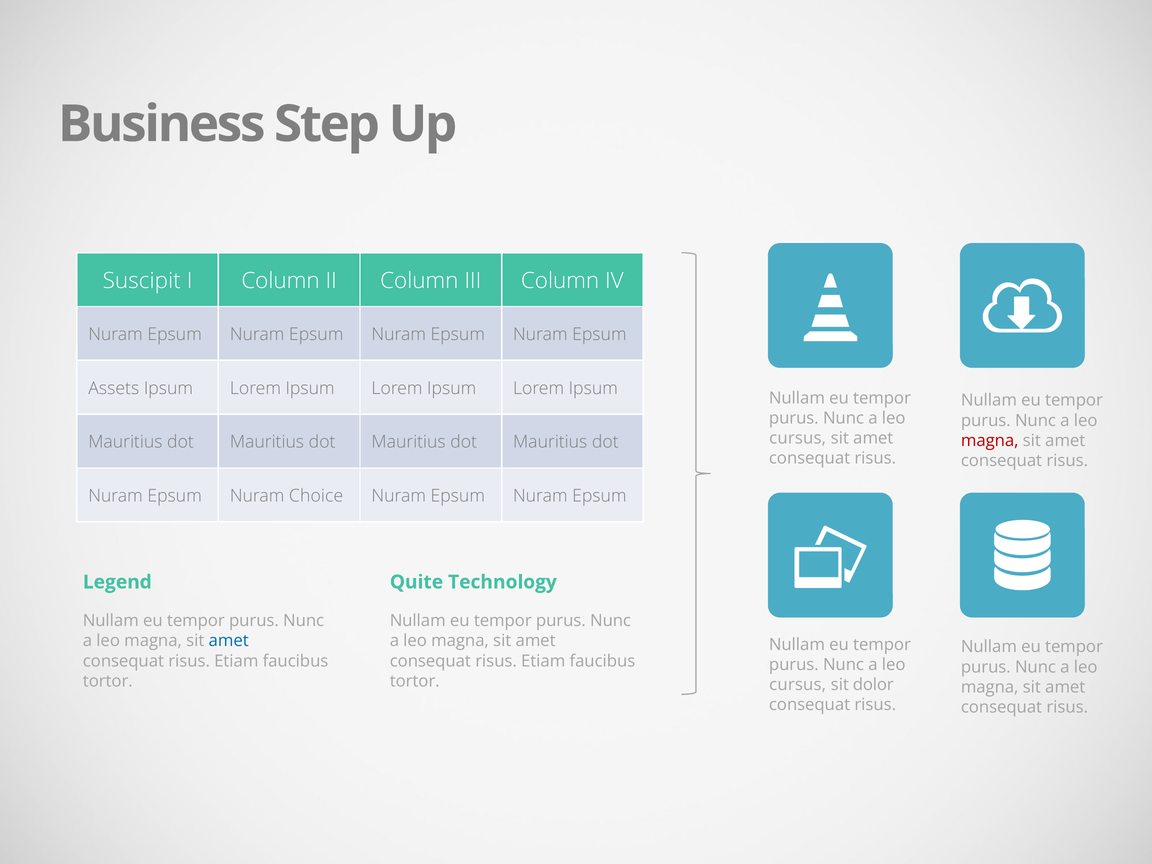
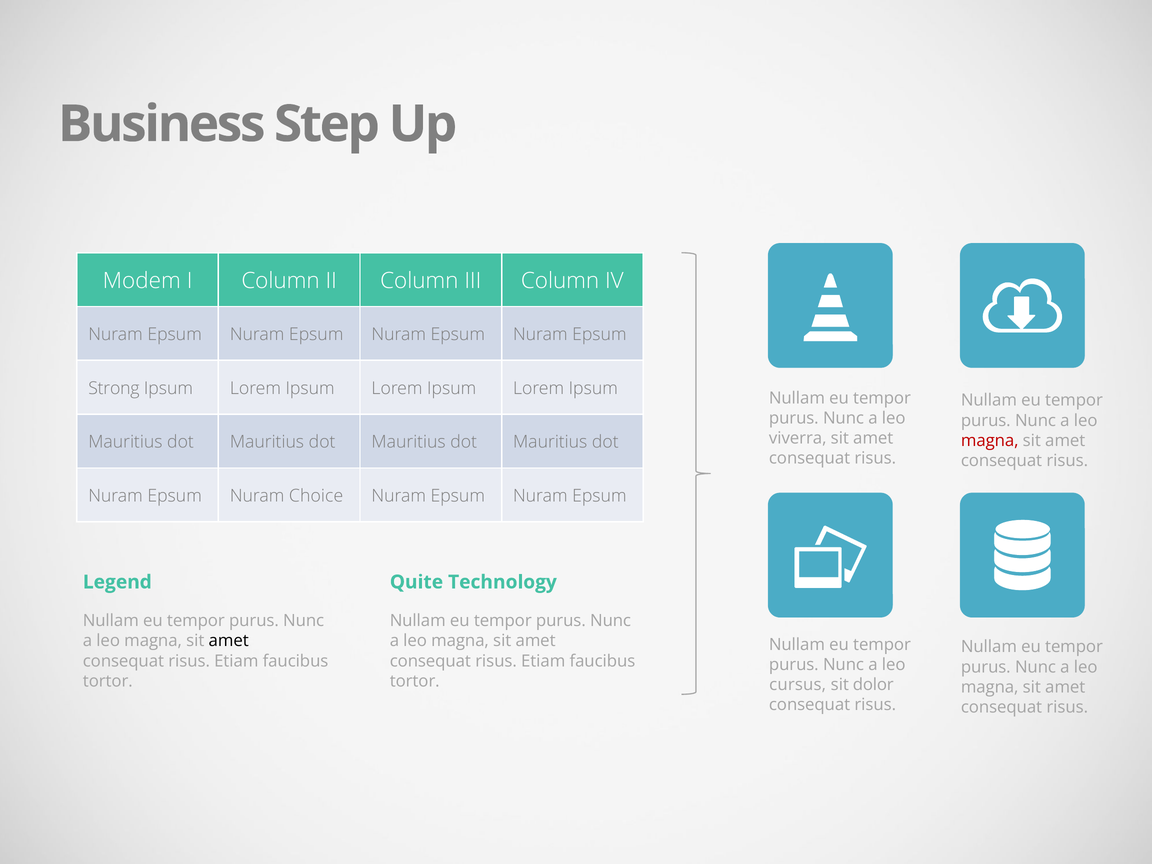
Suscipit: Suscipit -> Modem
Assets: Assets -> Strong
cursus at (798, 438): cursus -> viverra
amet at (229, 641) colour: blue -> black
